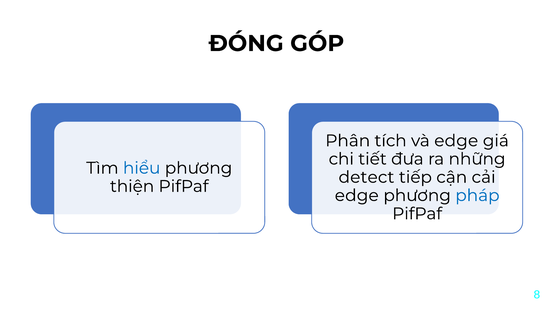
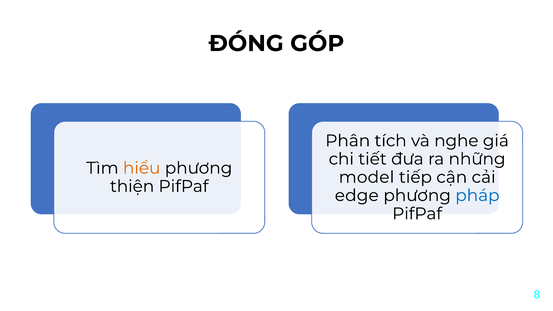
và edge: edge -> nghe
hiểu colour: blue -> orange
detect: detect -> model
